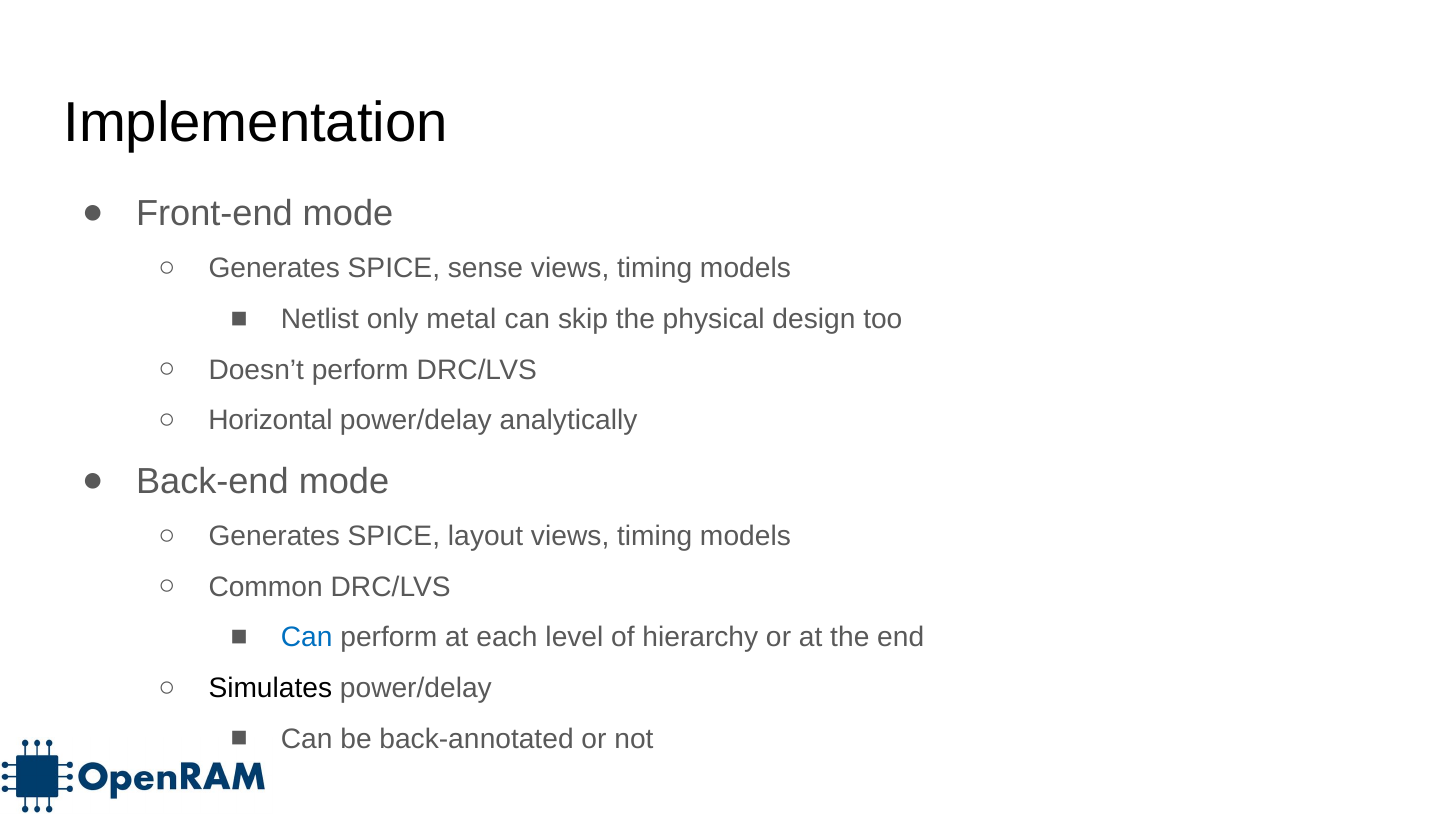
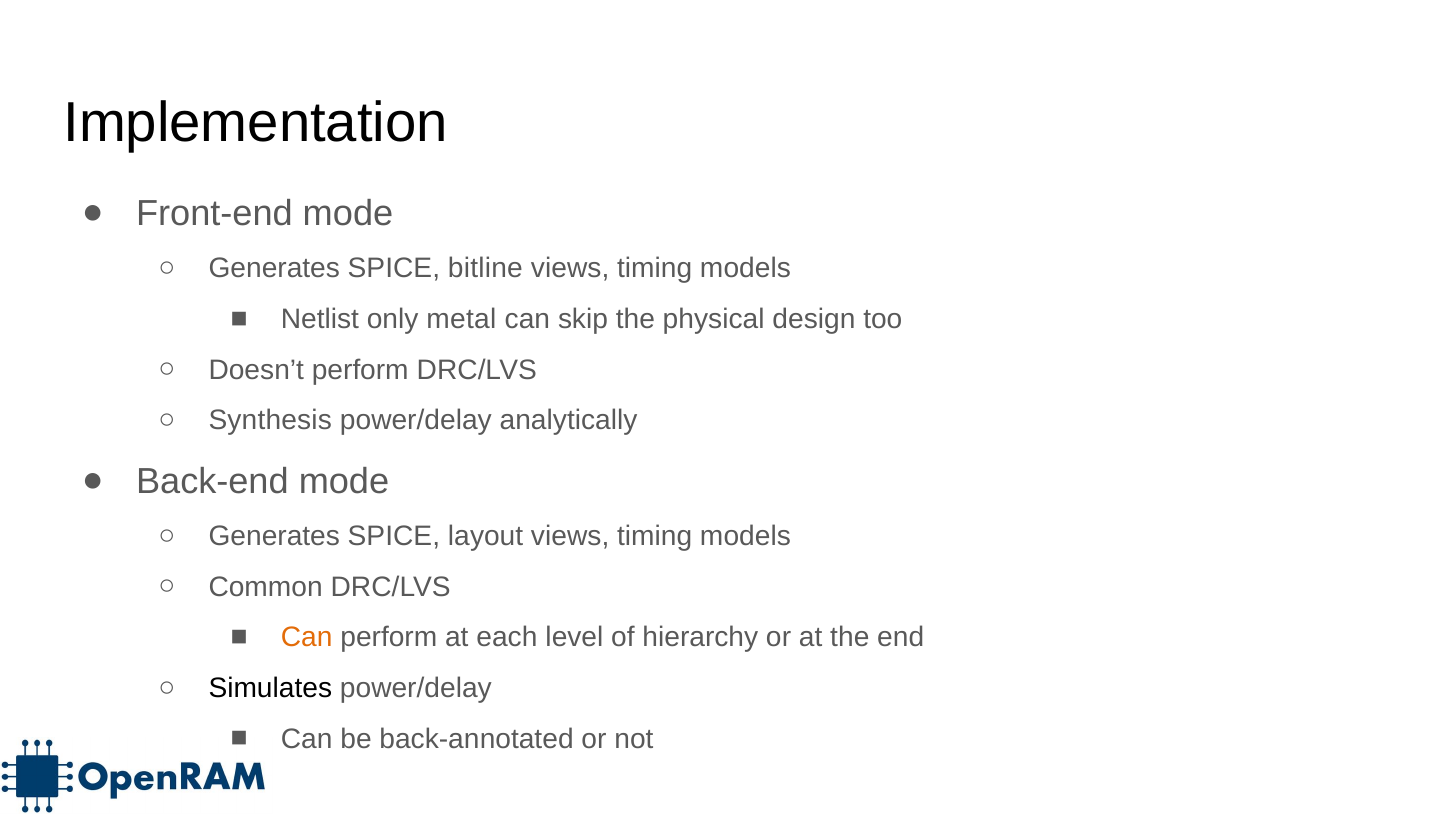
sense: sense -> bitline
Horizontal: Horizontal -> Synthesis
Can at (307, 638) colour: blue -> orange
